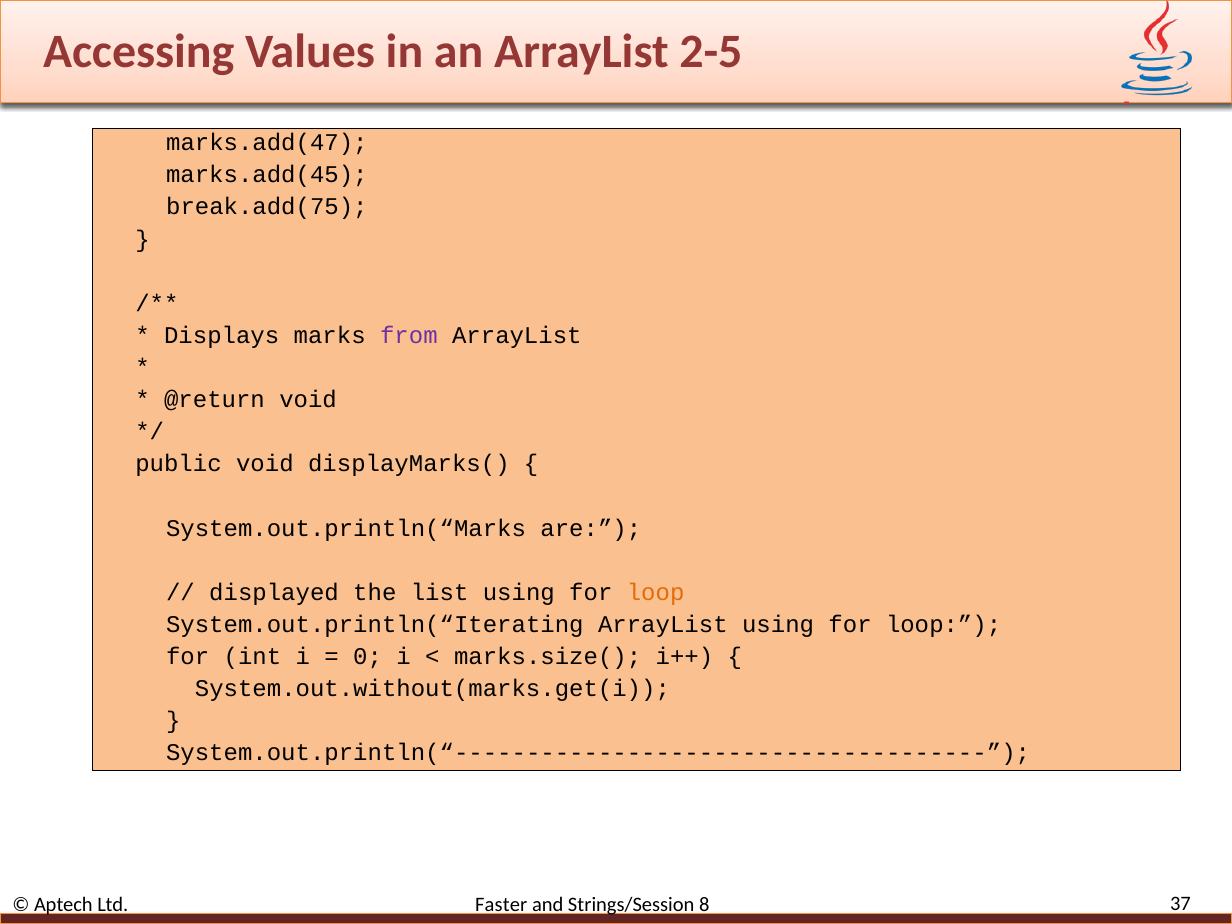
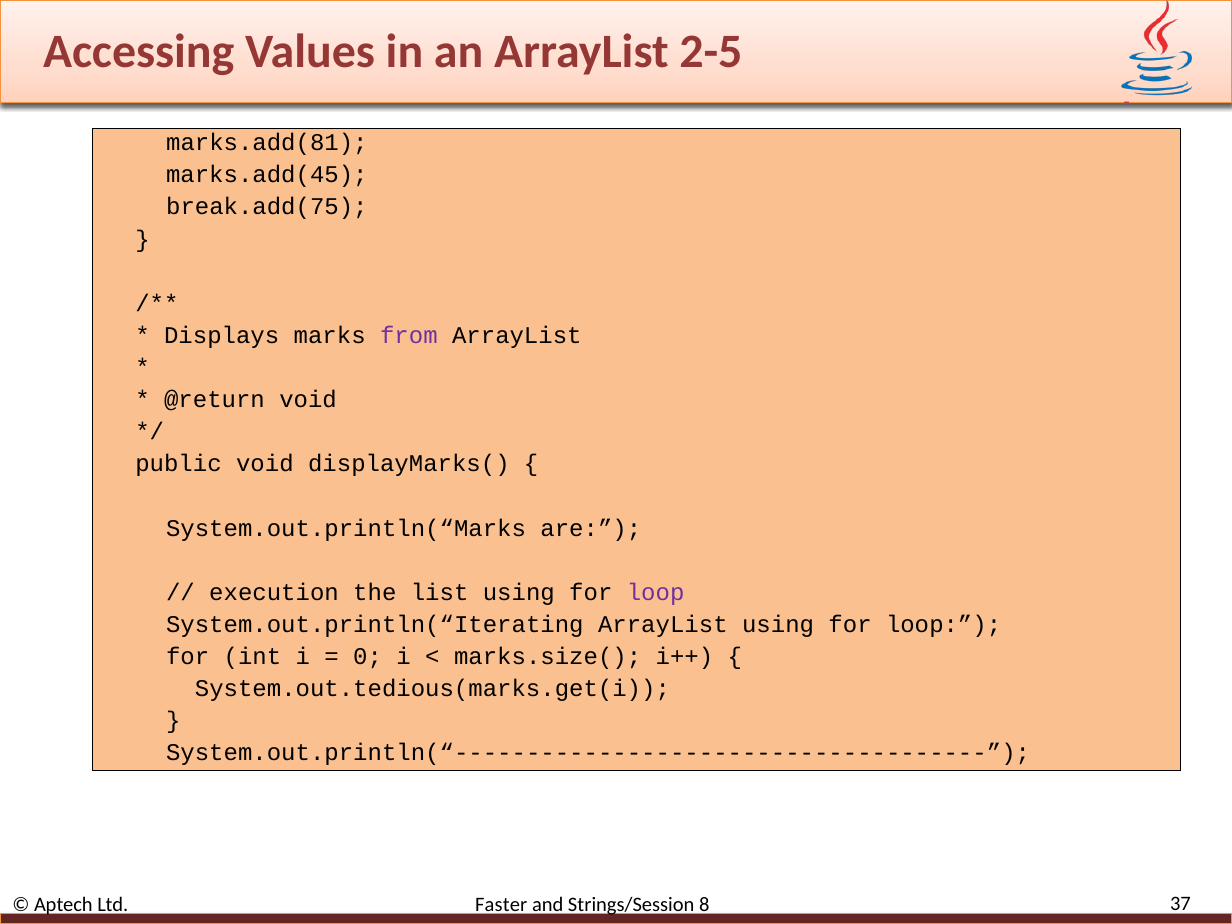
marks.add(47: marks.add(47 -> marks.add(81
displayed: displayed -> execution
loop at (656, 592) colour: orange -> purple
System.out.without(marks.get(i: System.out.without(marks.get(i -> System.out.tedious(marks.get(i
